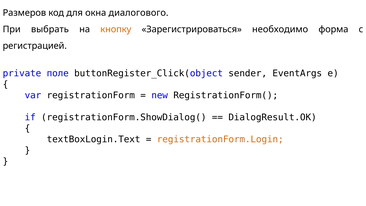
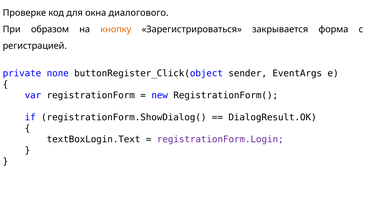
Размеров: Размеров -> Проверке
выбрать: выбрать -> образом
необходимо: необходимо -> закрывается
registrationForm.Login colour: orange -> purple
